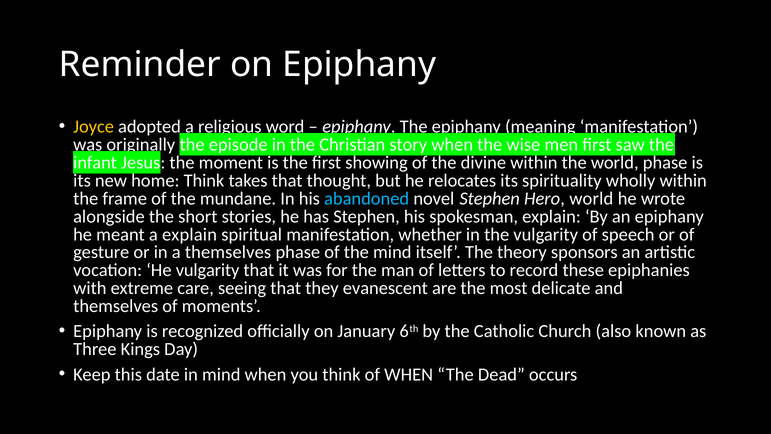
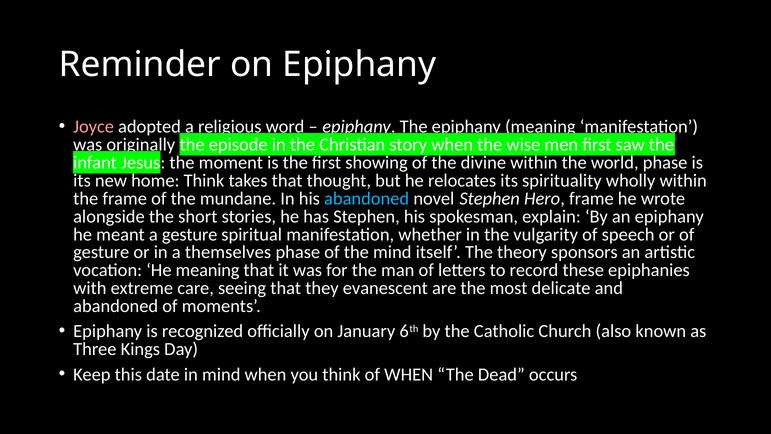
Joyce colour: yellow -> pink
Hero world: world -> frame
a explain: explain -> gesture
He vulgarity: vulgarity -> meaning
themselves at (116, 306): themselves -> abandoned
